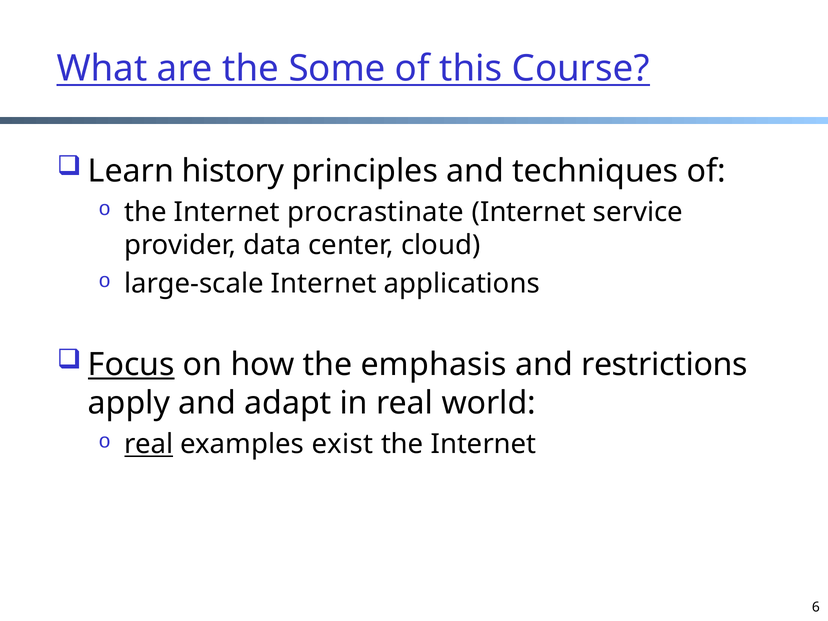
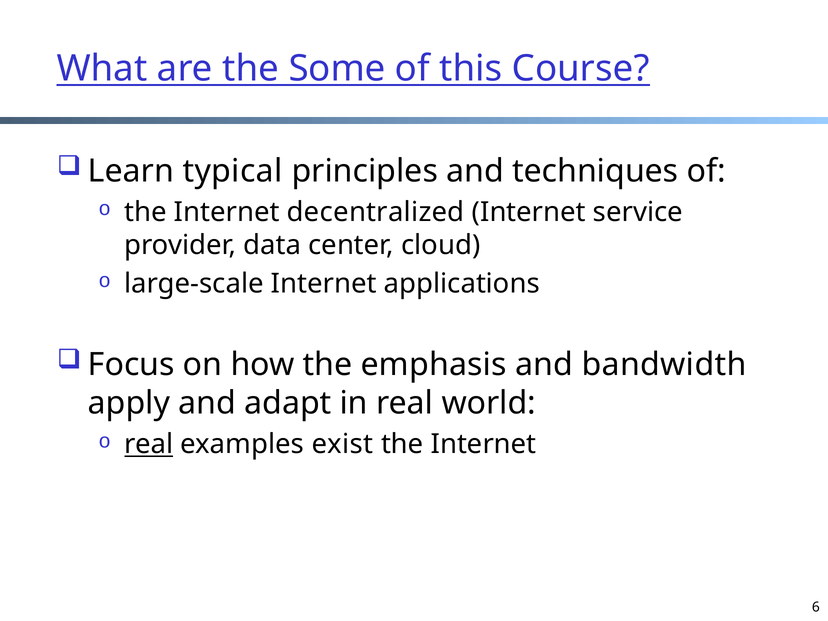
history: history -> typical
procrastinate: procrastinate -> decentralized
Focus underline: present -> none
restrictions: restrictions -> bandwidth
